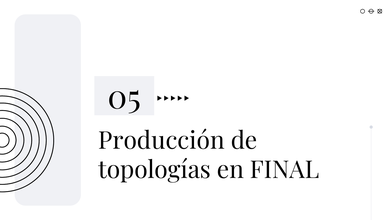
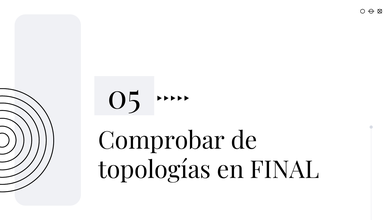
Producción: Producción -> Comprobar
